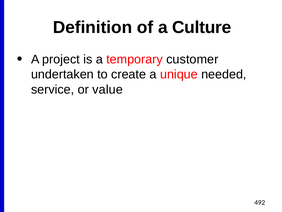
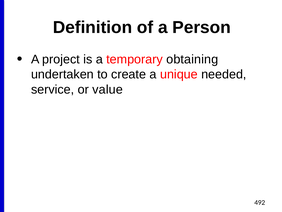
Culture: Culture -> Person
customer: customer -> obtaining
